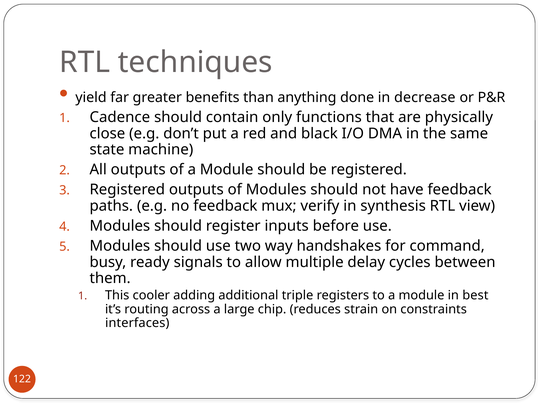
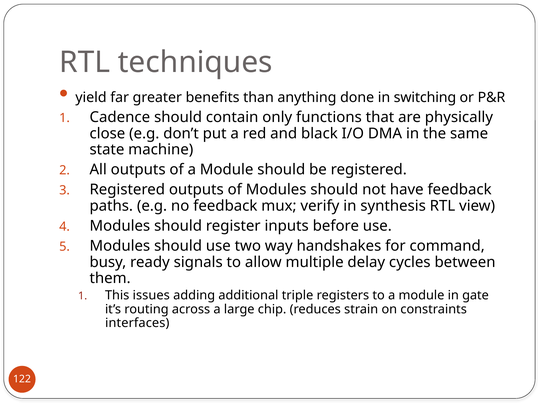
decrease: decrease -> switching
cooler: cooler -> issues
best: best -> gate
